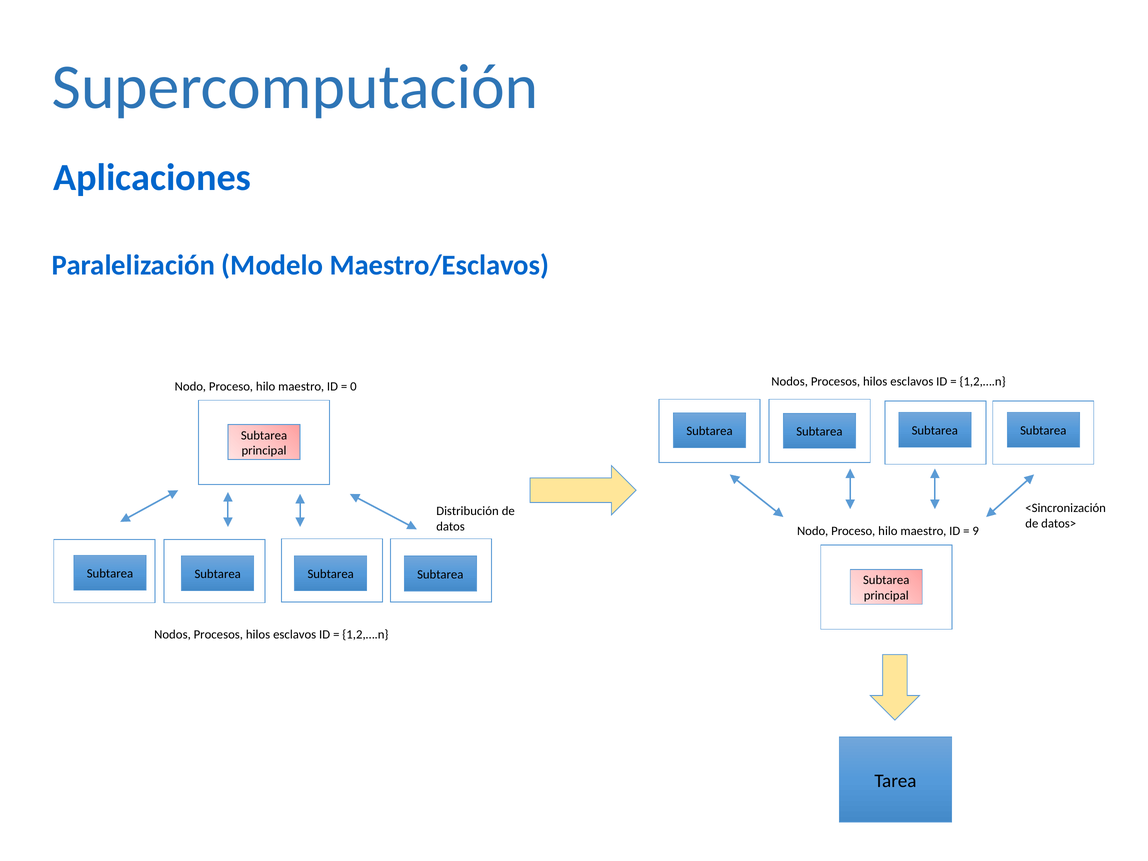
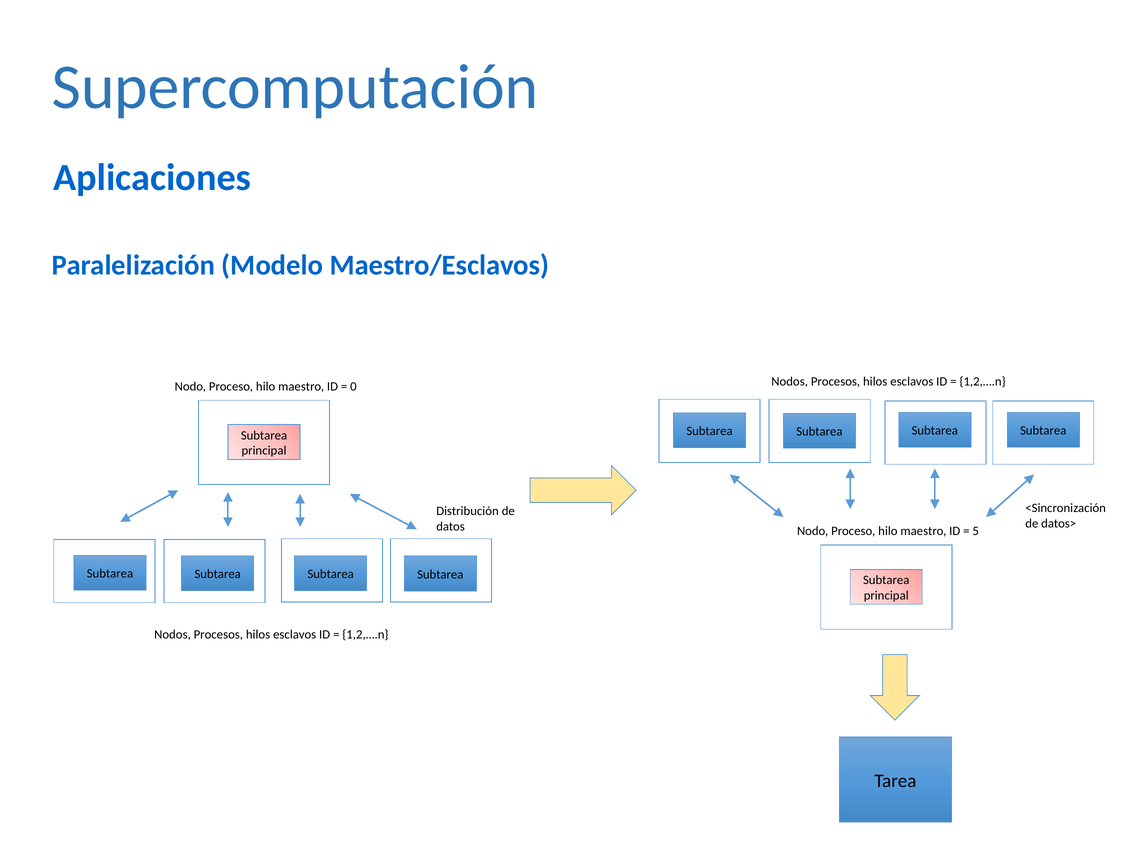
9: 9 -> 5
